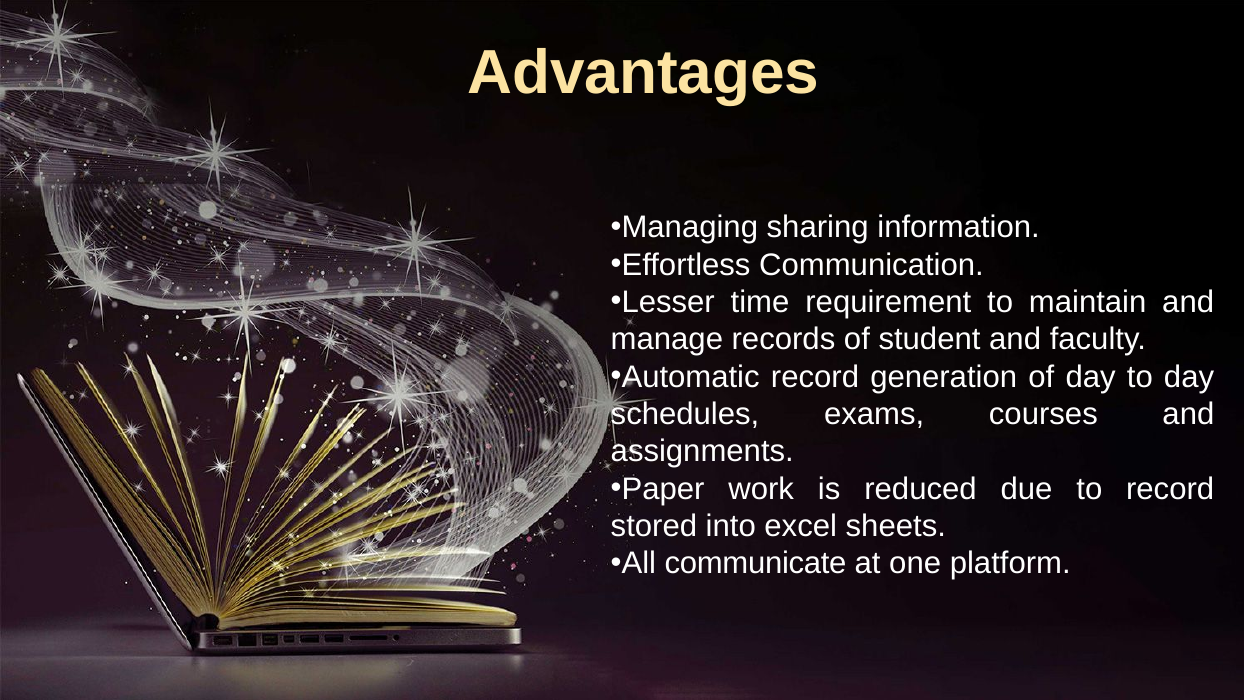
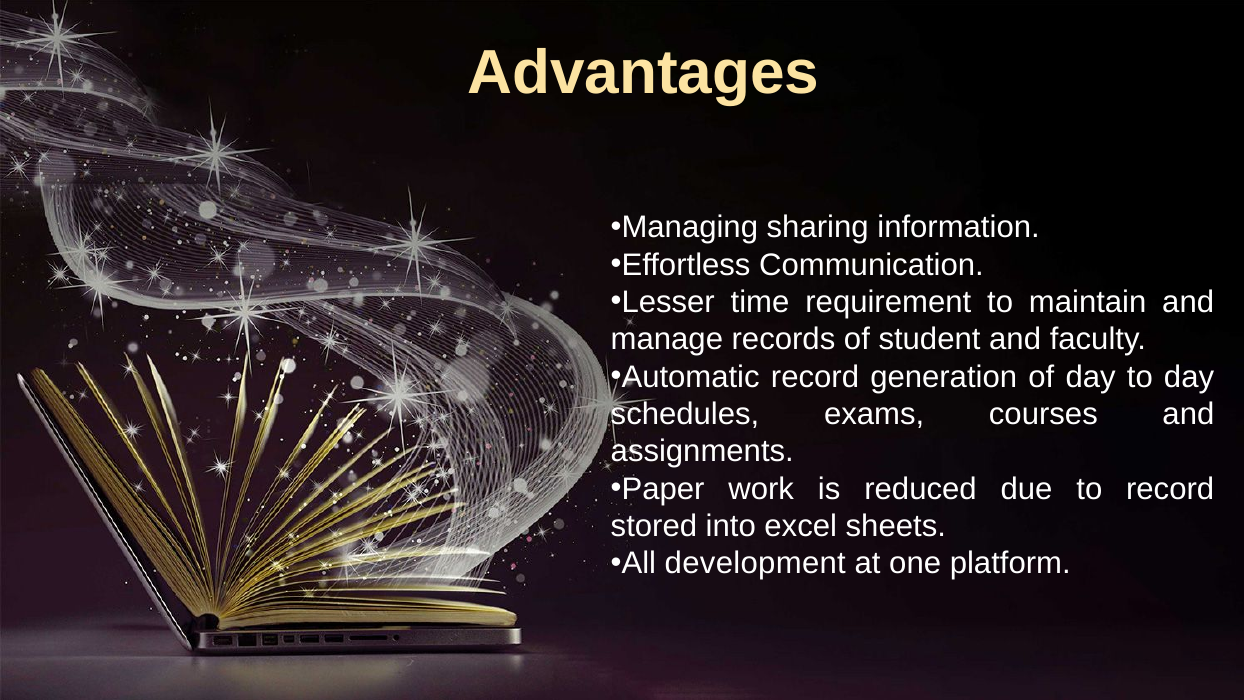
communicate: communicate -> development
